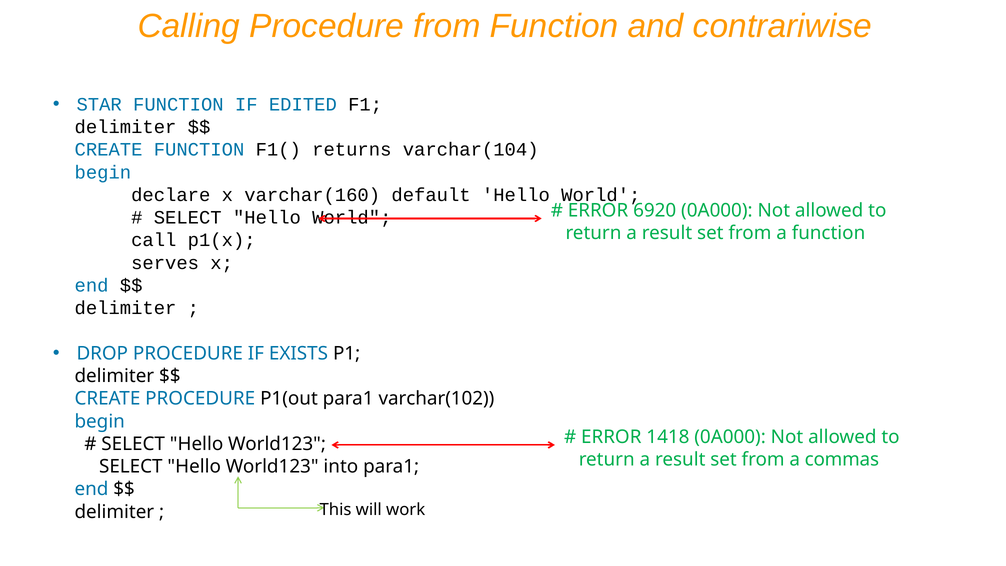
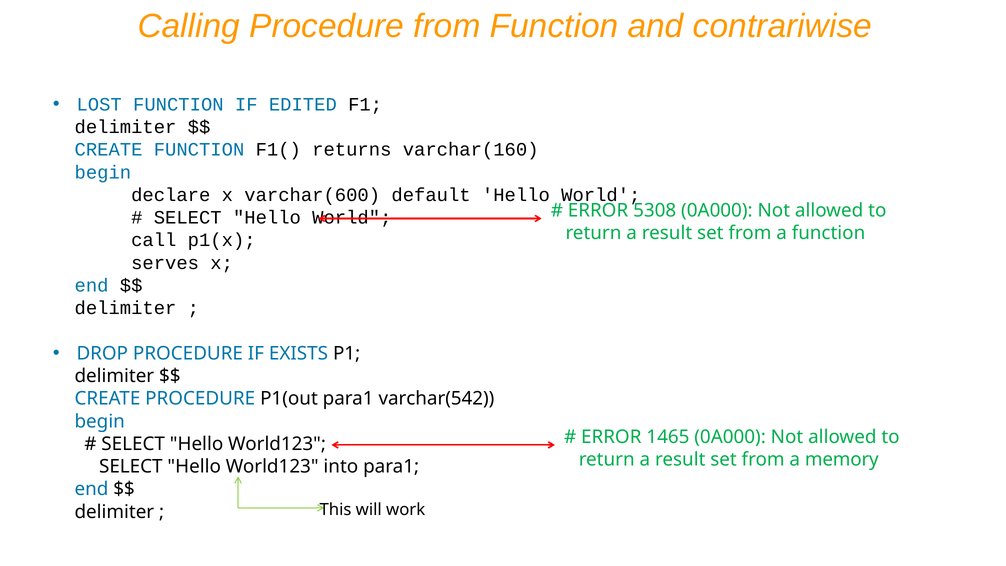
STAR: STAR -> LOST
varchar(104: varchar(104 -> varchar(160
varchar(160: varchar(160 -> varchar(600
6920: 6920 -> 5308
varchar(102: varchar(102 -> varchar(542
1418: 1418 -> 1465
commas: commas -> memory
